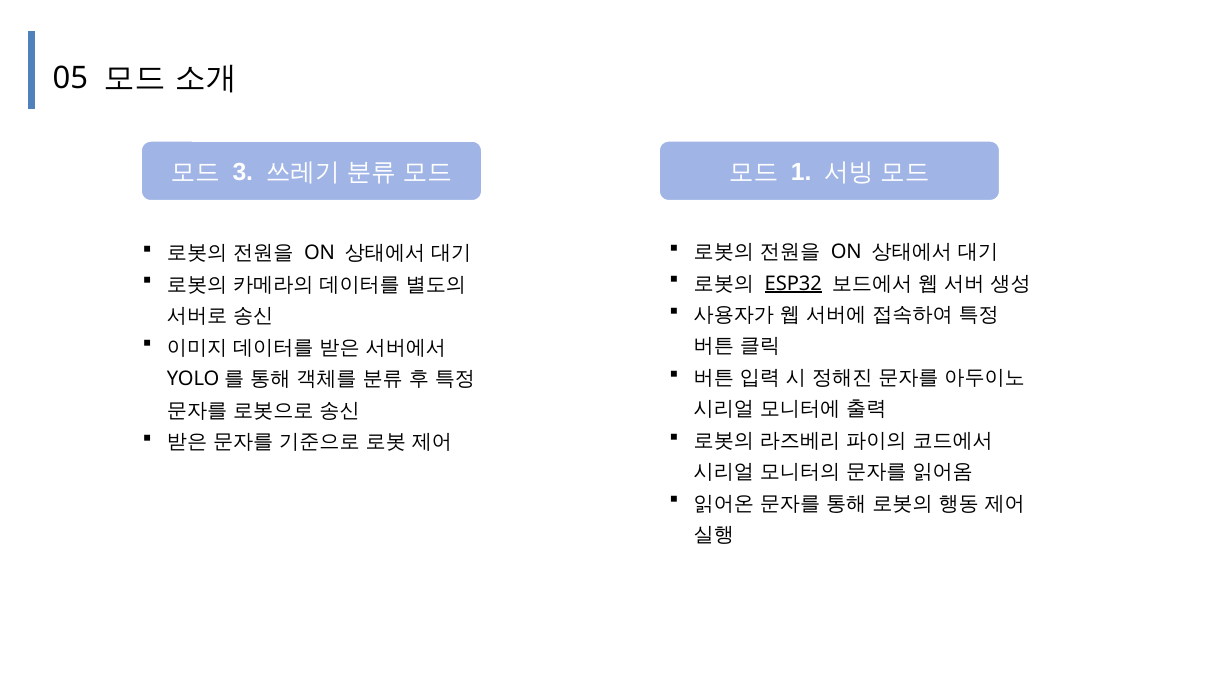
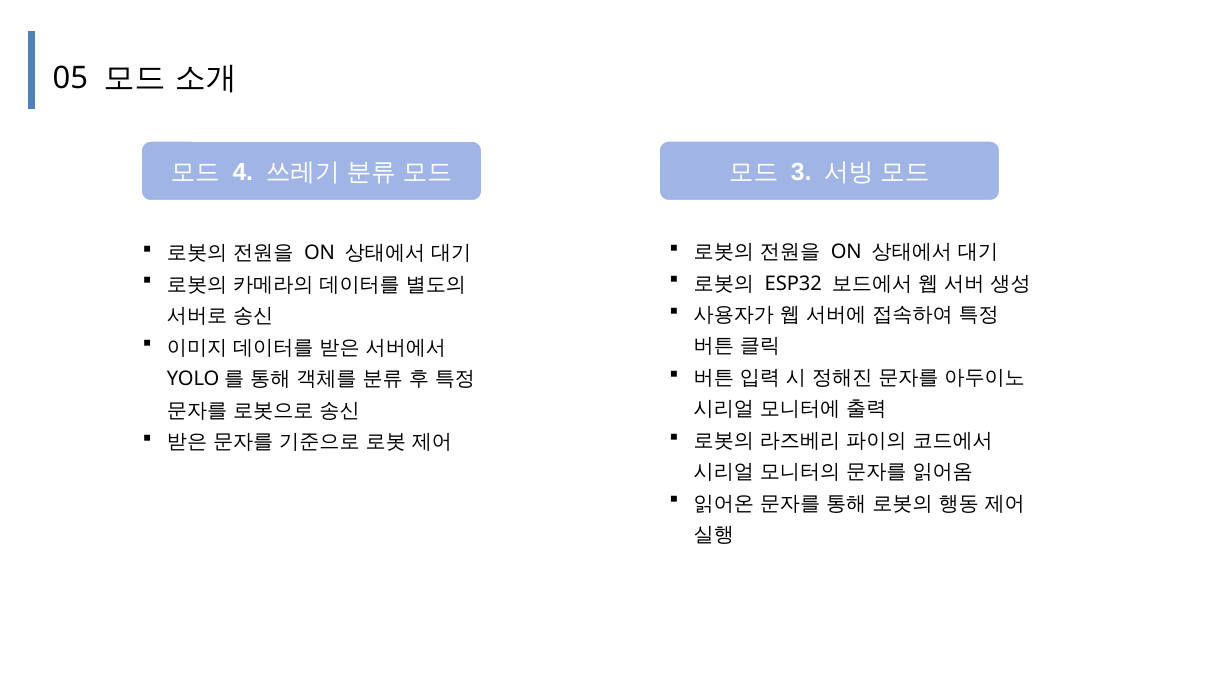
1: 1 -> 3
3: 3 -> 4
ESP32 underline: present -> none
